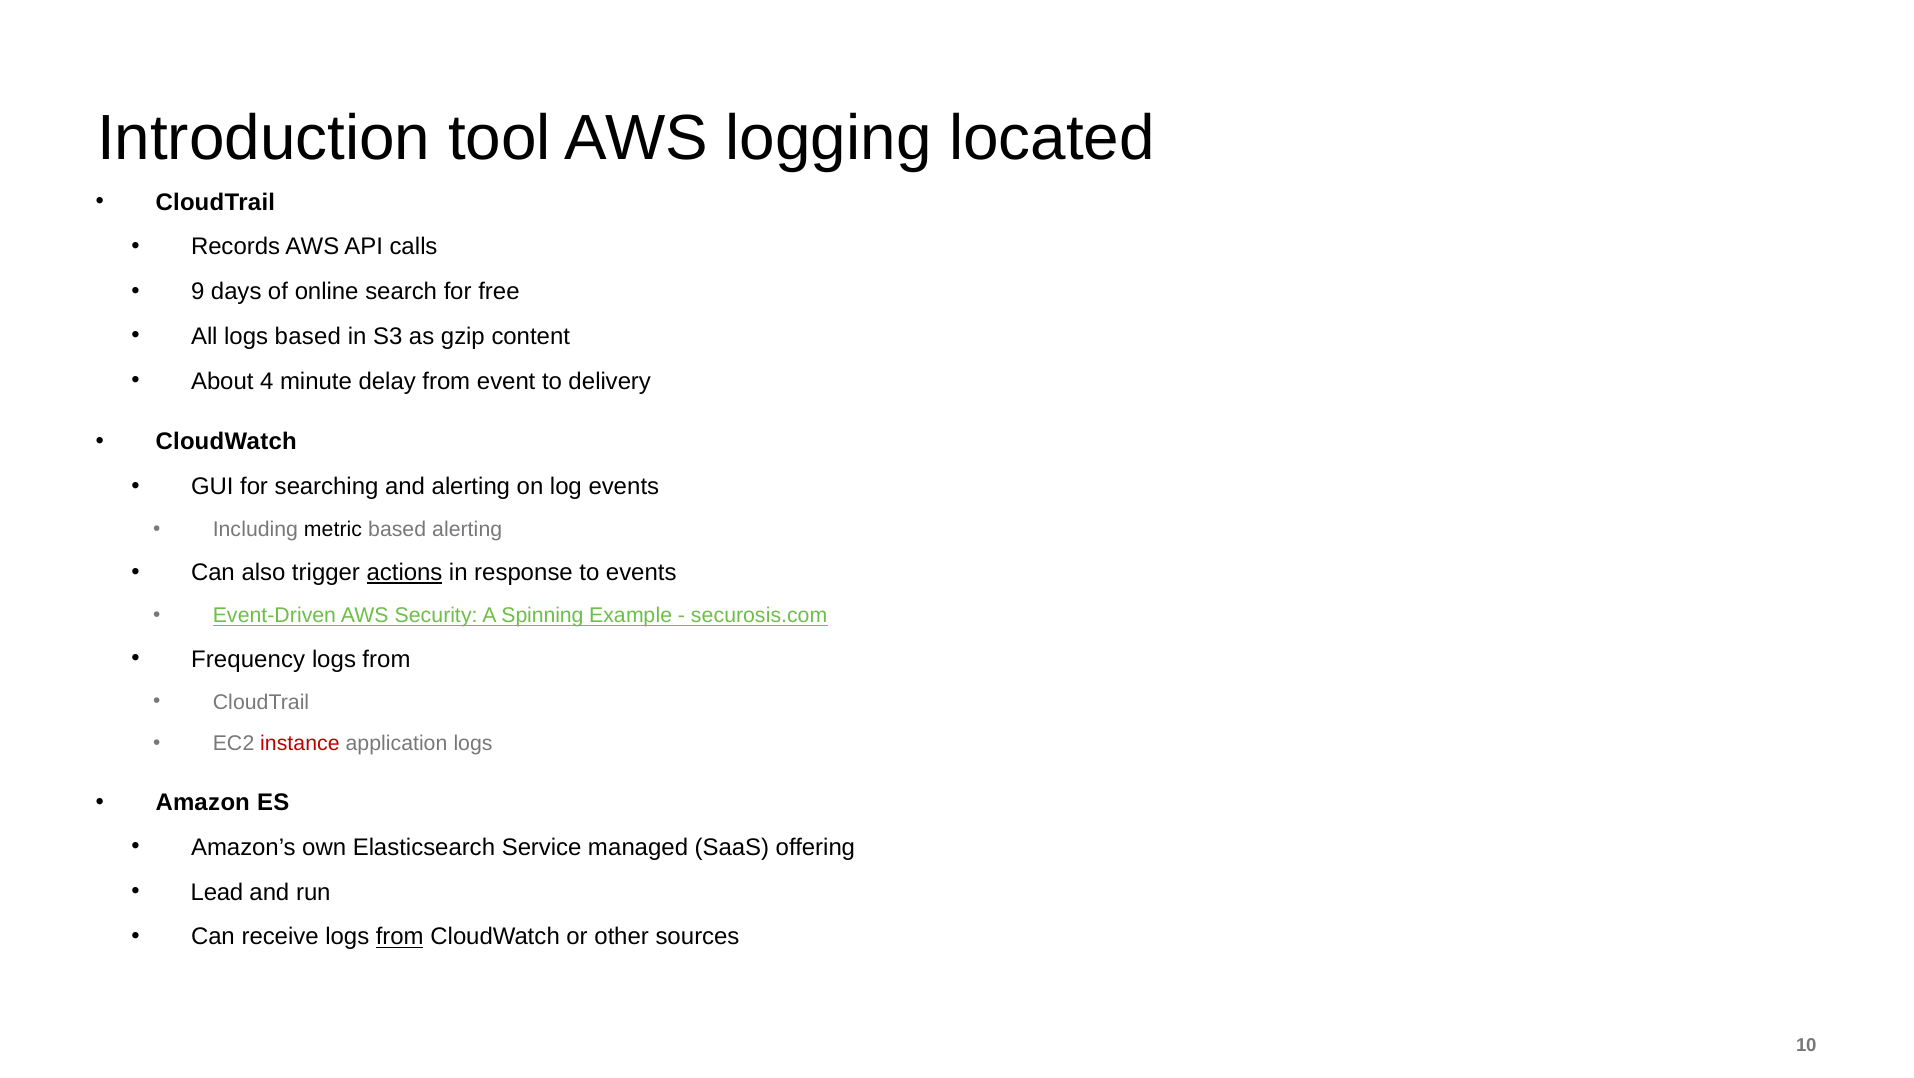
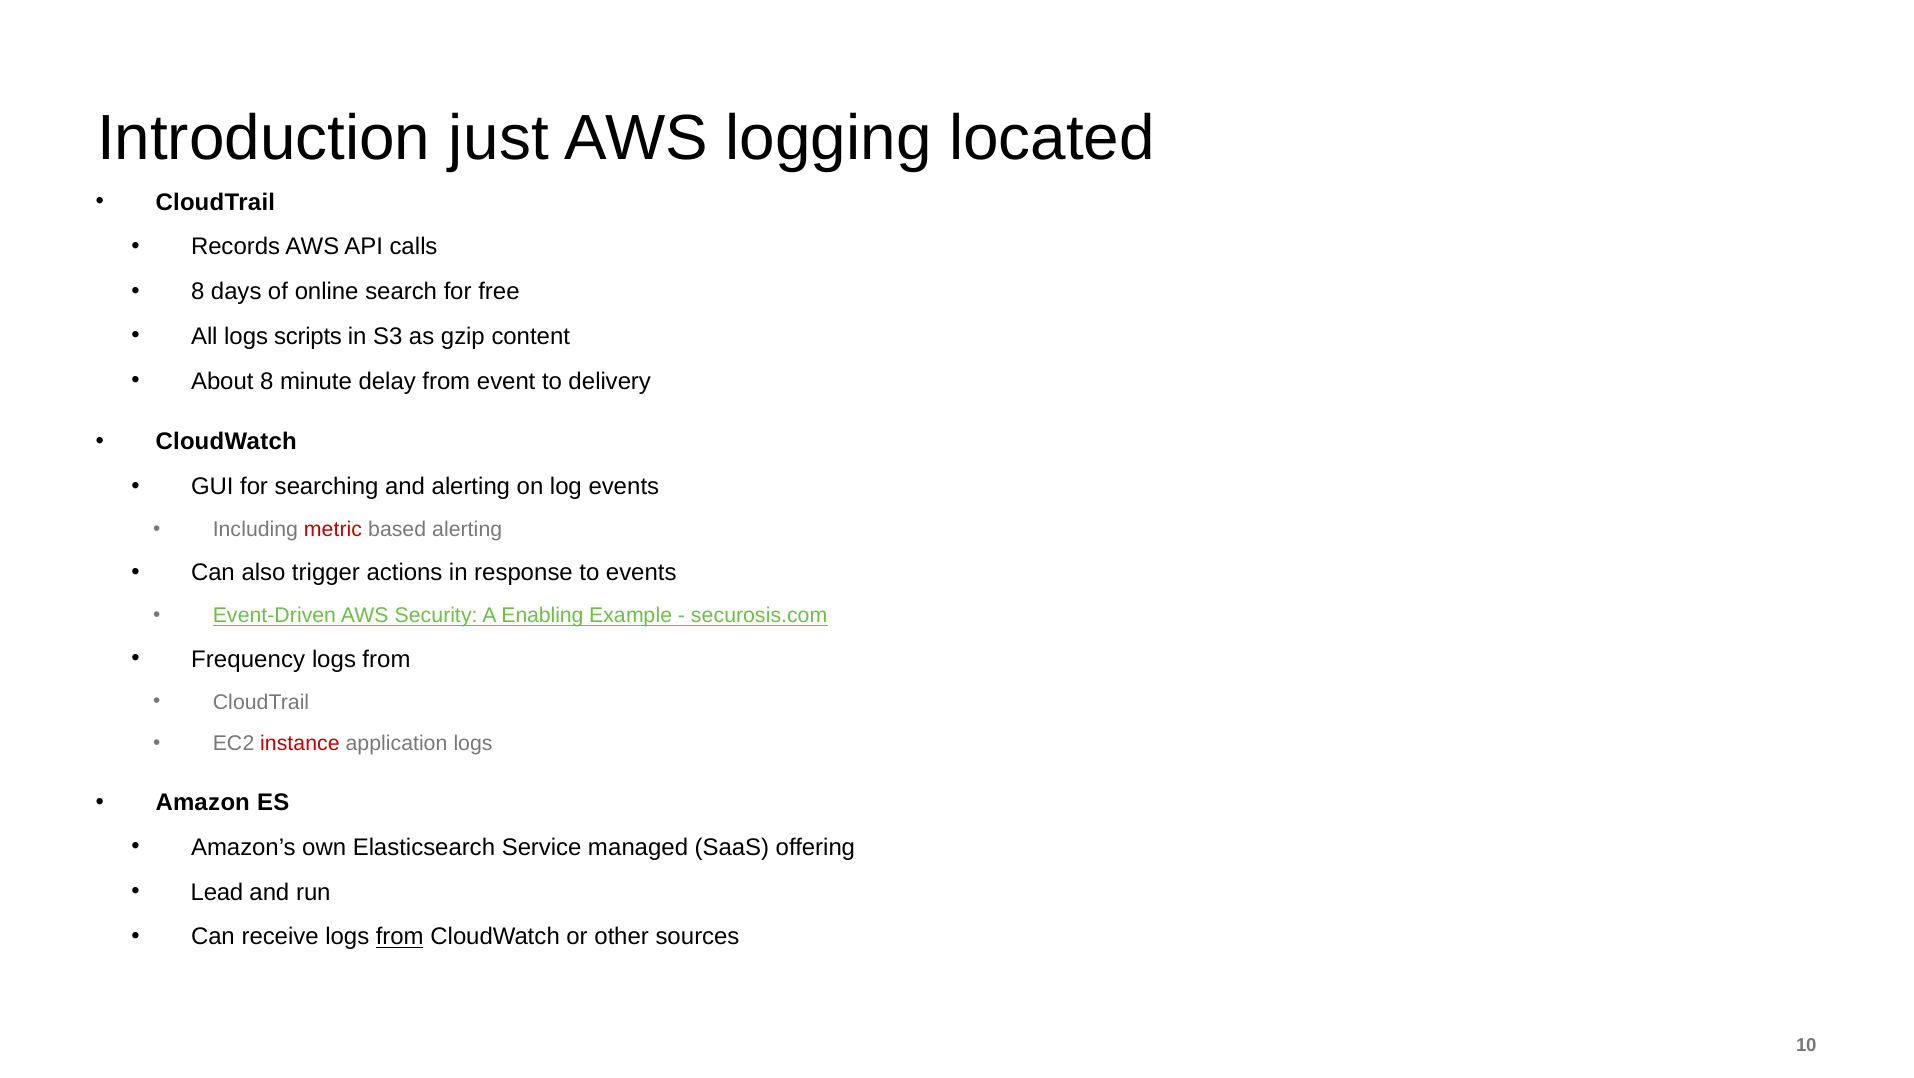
tool: tool -> just
9 at (198, 292): 9 -> 8
logs based: based -> scripts
About 4: 4 -> 8
metric colour: black -> red
actions underline: present -> none
Spinning: Spinning -> Enabling
